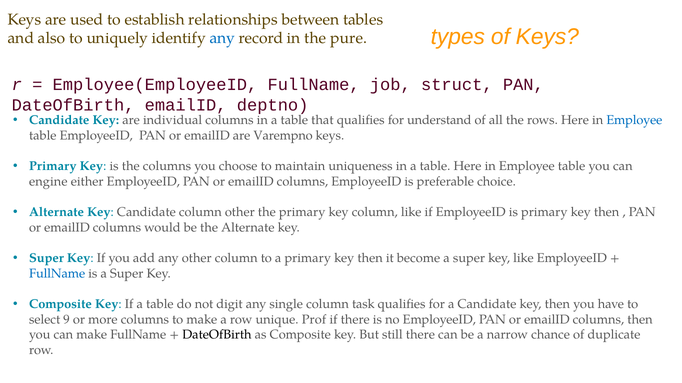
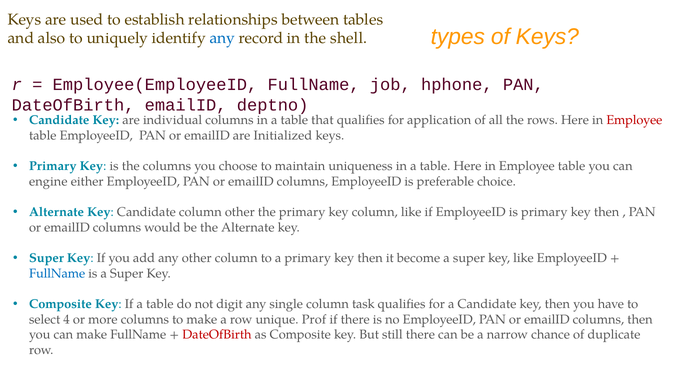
pure: pure -> shell
struct: struct -> hphone
understand: understand -> application
Employee at (634, 120) colour: blue -> red
Varempno: Varempno -> Initialized
9: 9 -> 4
DateOfBirth at (217, 335) colour: black -> red
